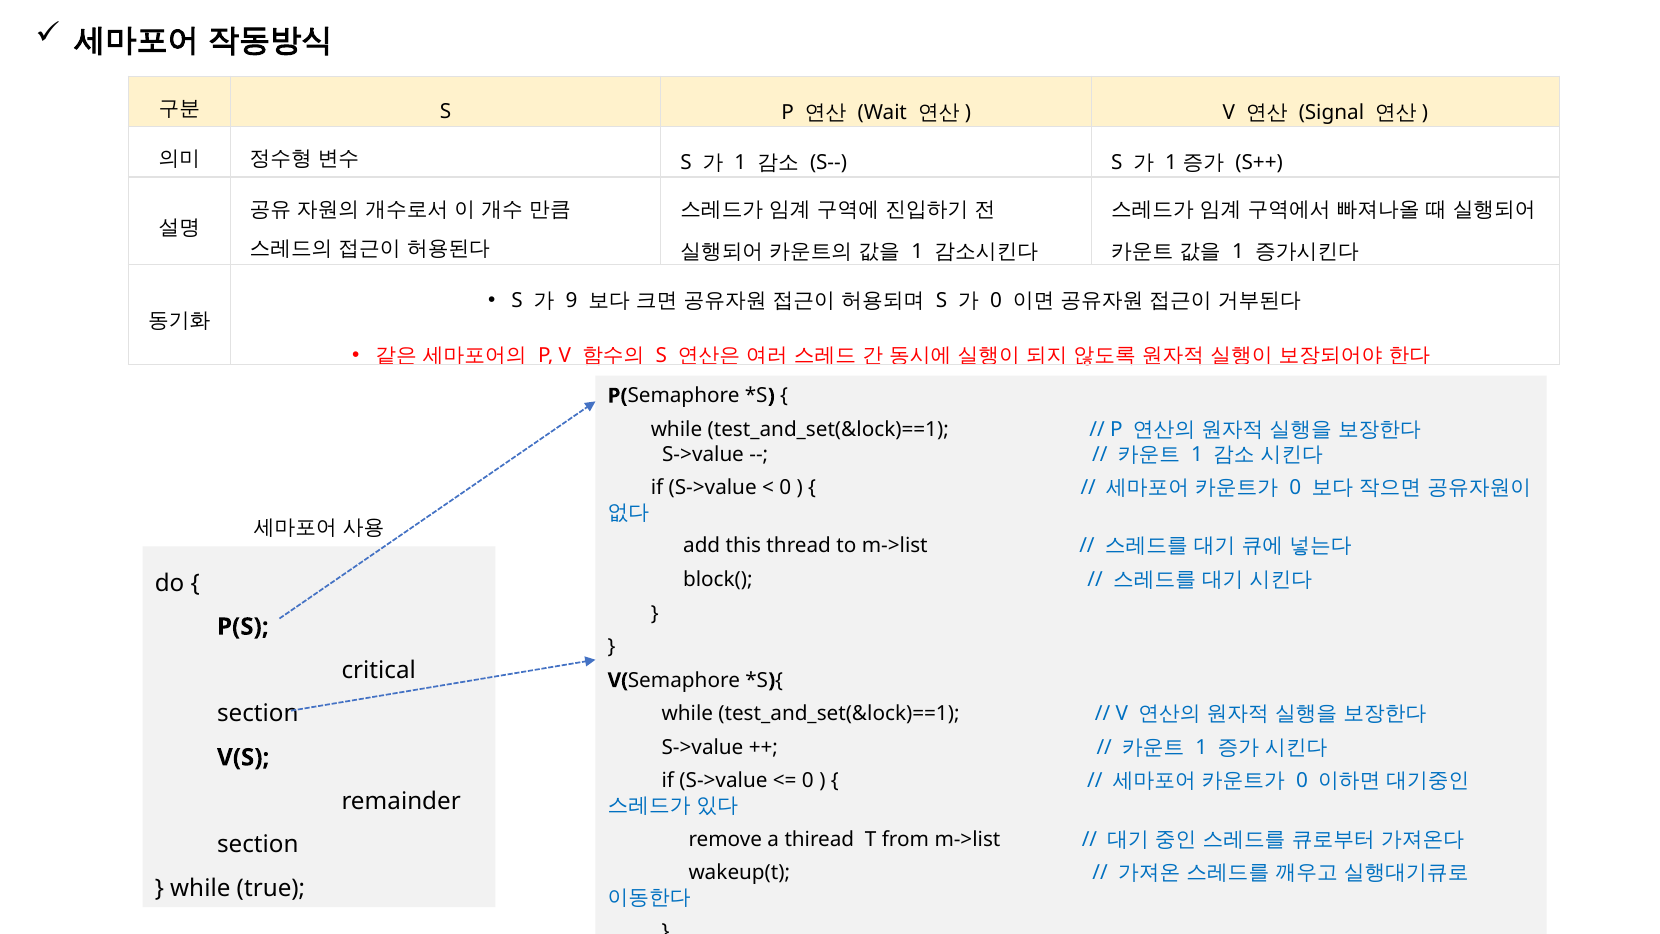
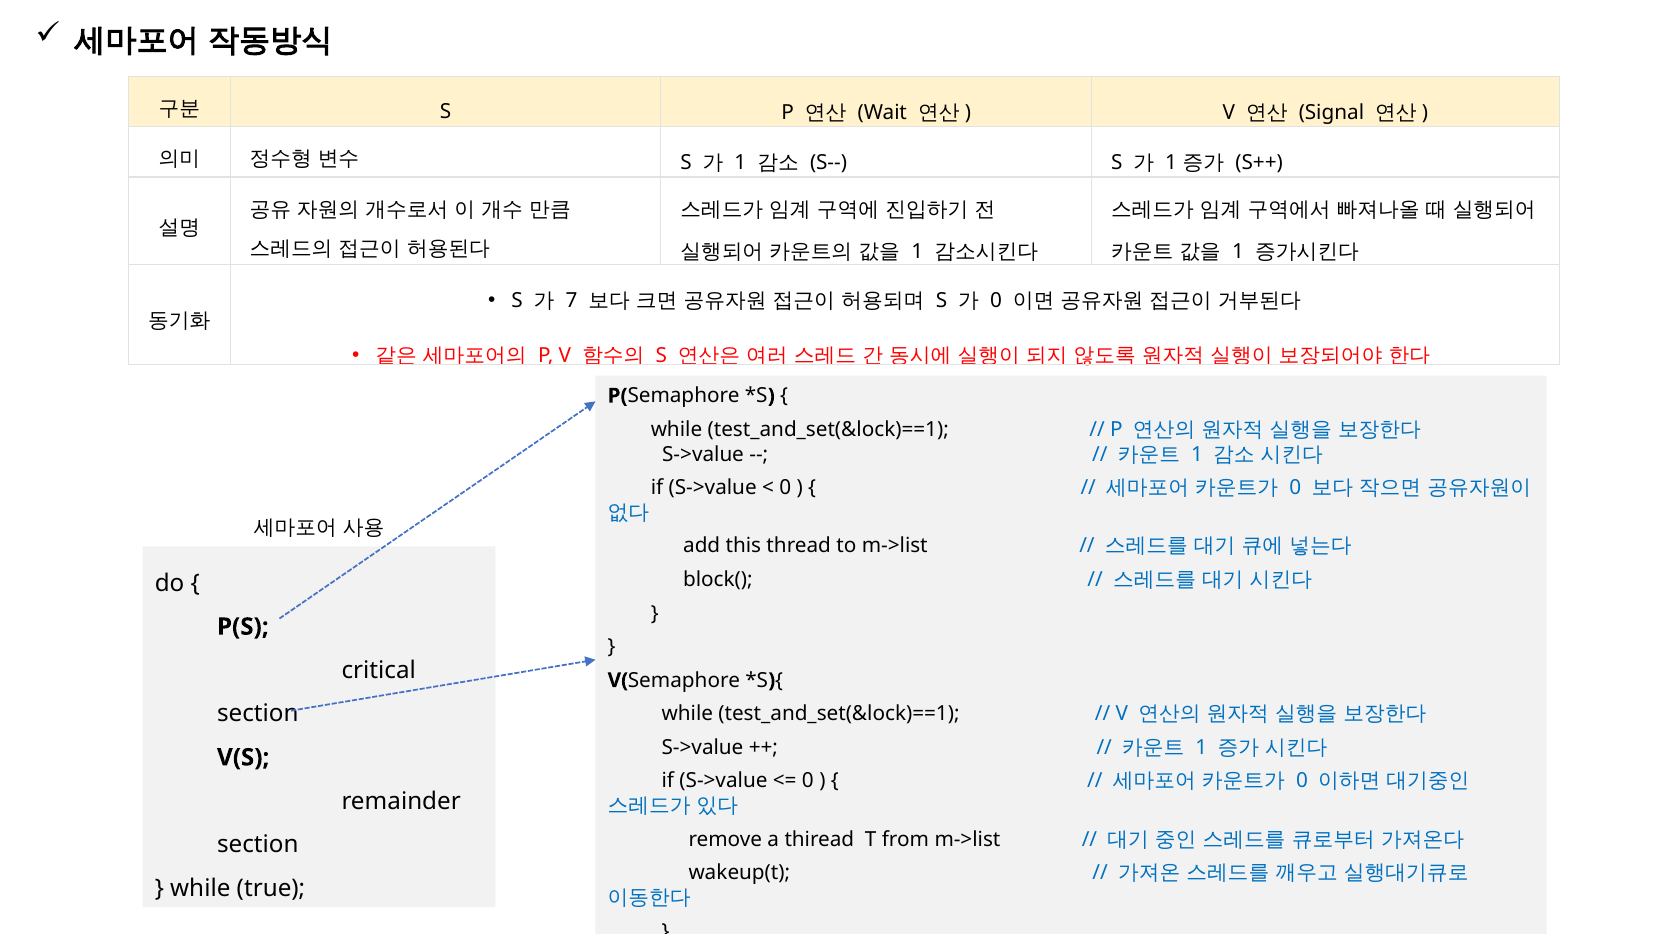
9: 9 -> 7
